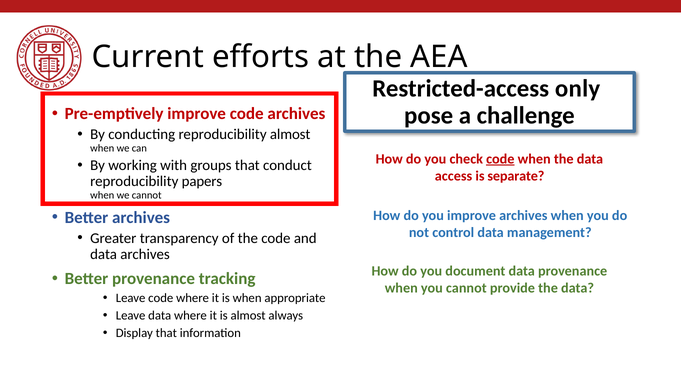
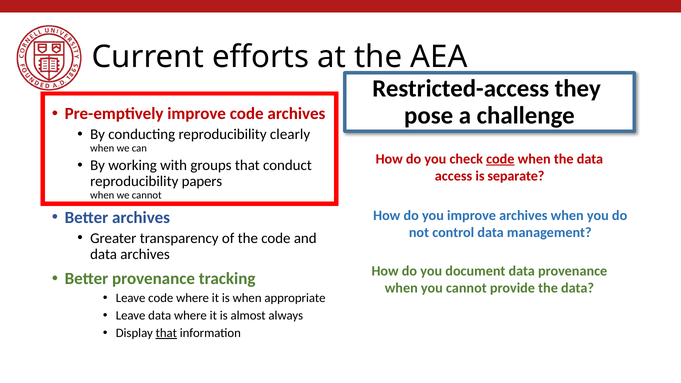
only: only -> they
reproducibility almost: almost -> clearly
that at (166, 333) underline: none -> present
